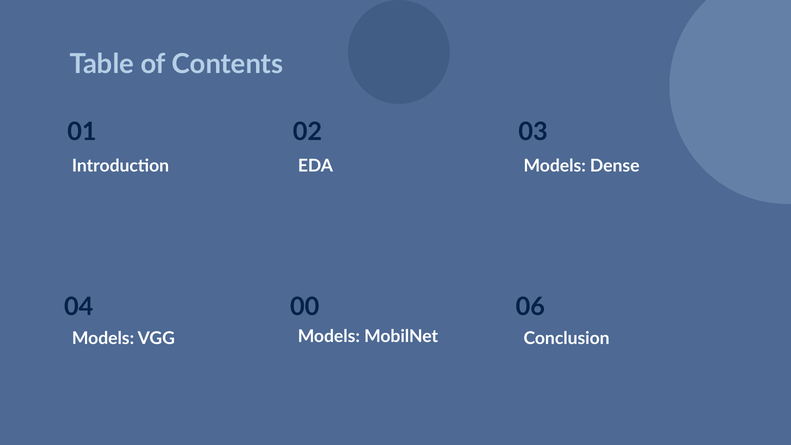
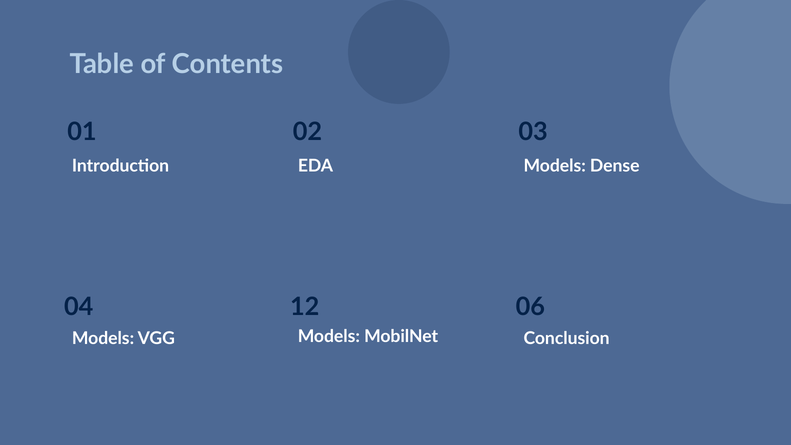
00: 00 -> 12
